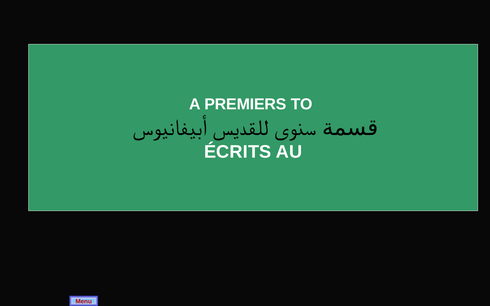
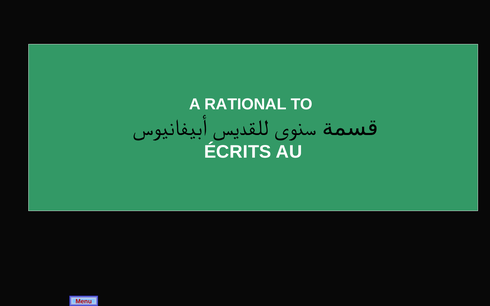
PREMIERS: PREMIERS -> RATIONAL
